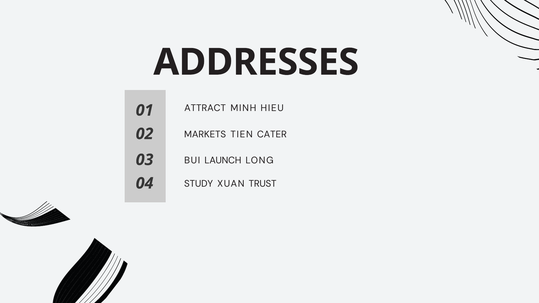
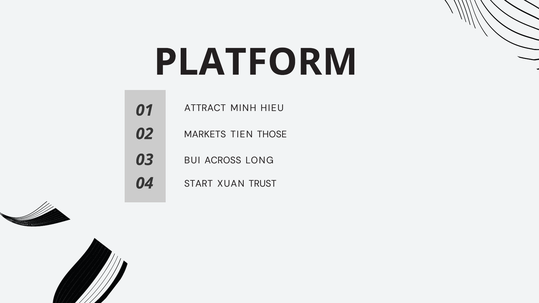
ADDRESSES: ADDRESSES -> PLATFORM
CATER: CATER -> THOSE
LAUNCH: LAUNCH -> ACROSS
STUDY: STUDY -> START
